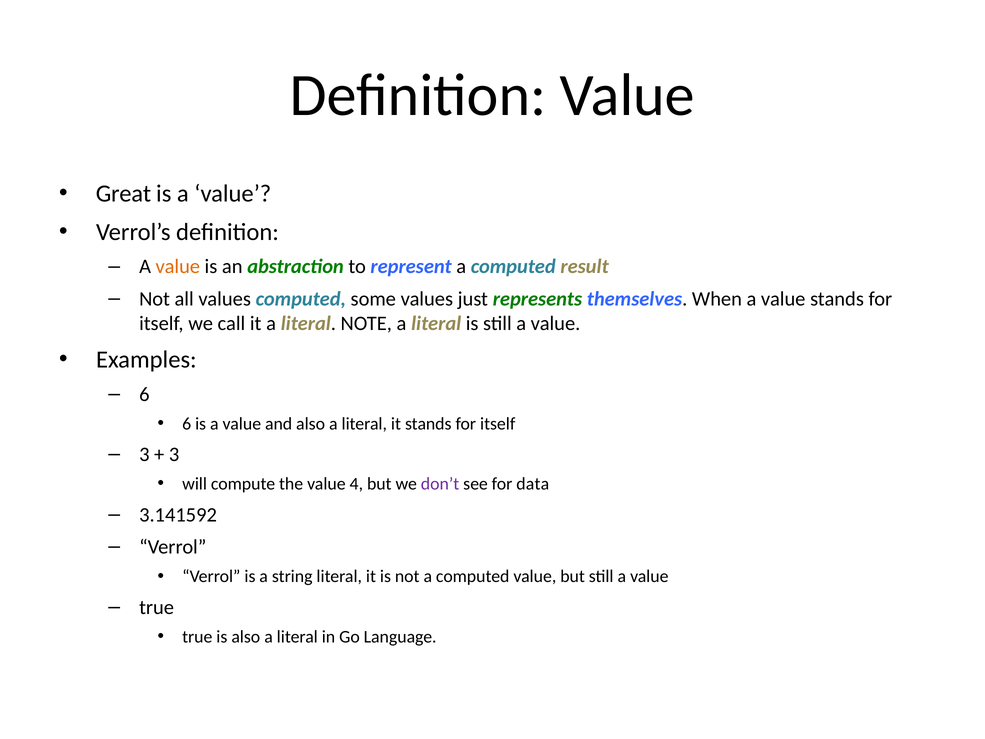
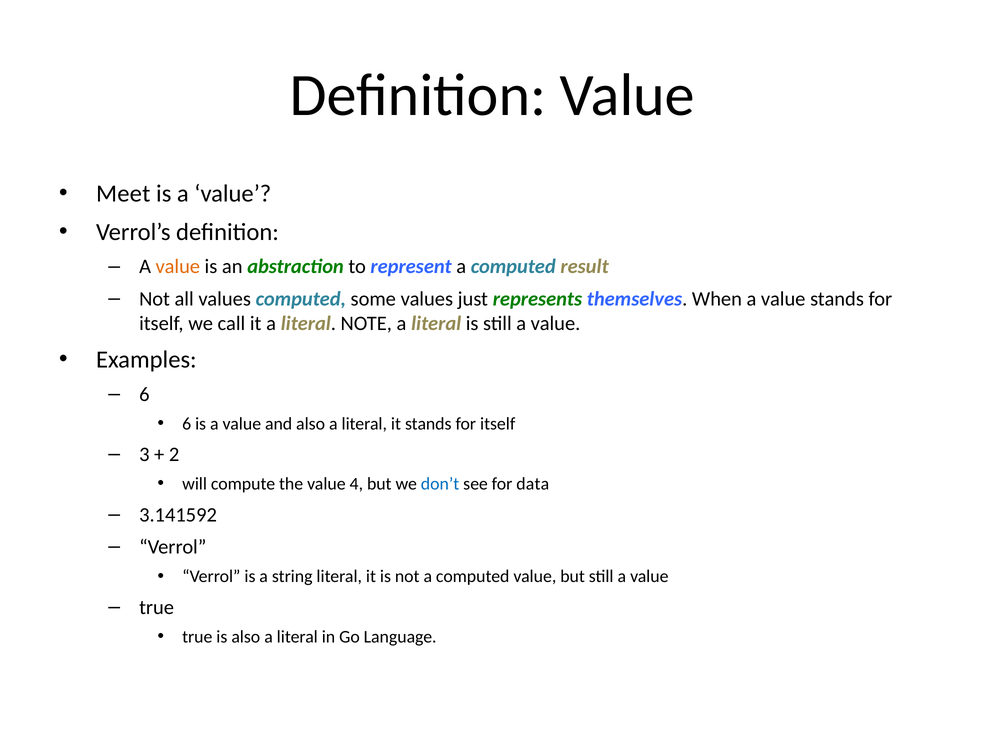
Great: Great -> Meet
3 at (174, 454): 3 -> 2
don’t colour: purple -> blue
